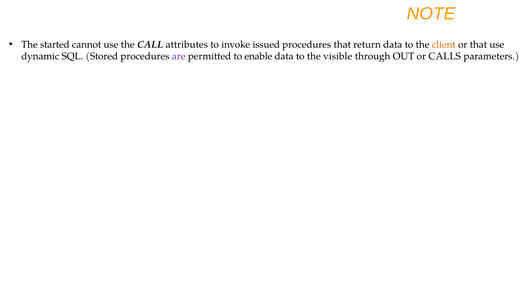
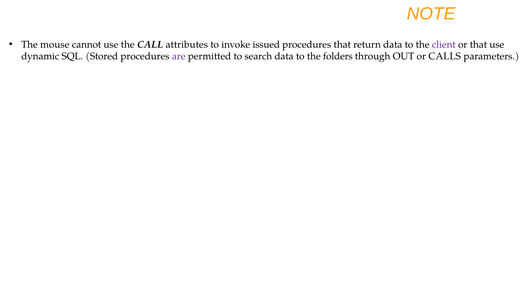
started: started -> mouse
client colour: orange -> purple
enable: enable -> search
visible: visible -> folders
